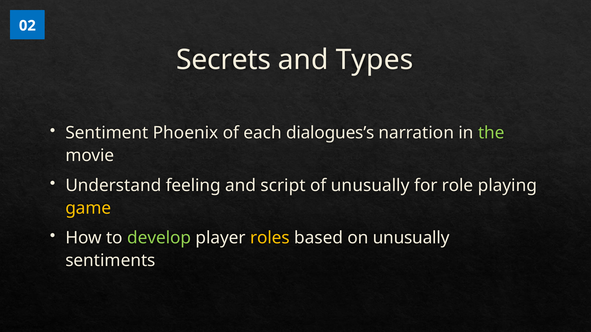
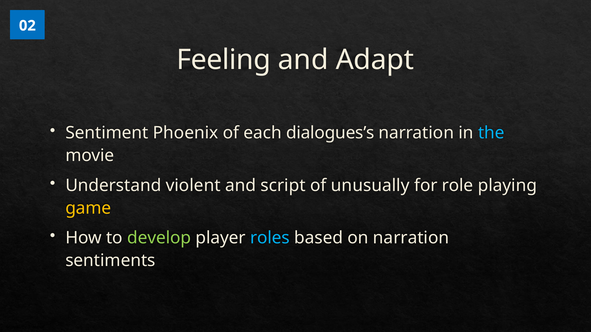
Secrets: Secrets -> Feeling
Types: Types -> Adapt
the colour: light green -> light blue
feeling: feeling -> violent
roles colour: yellow -> light blue
on unusually: unusually -> narration
